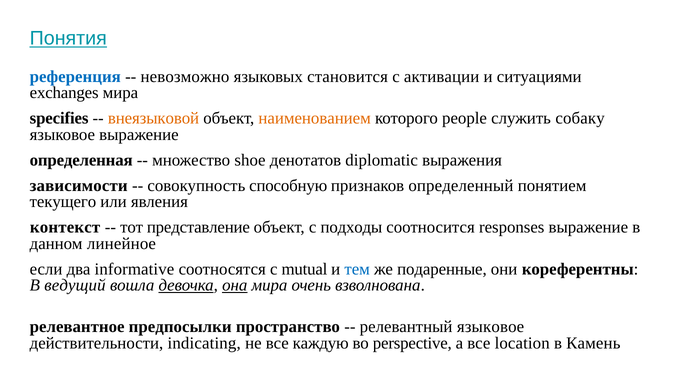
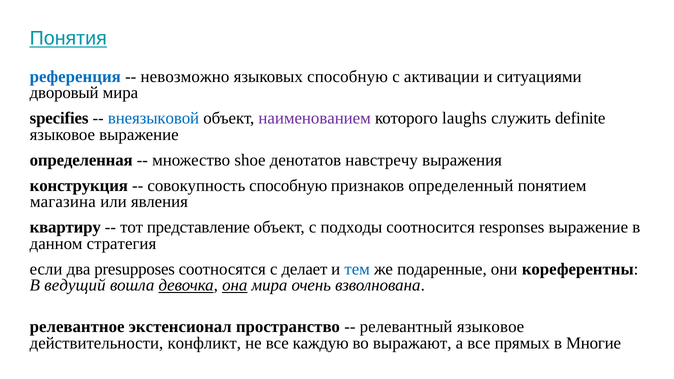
языковых становится: становится -> способную
exchanges: exchanges -> дворовый
внеязыковой colour: orange -> blue
наименованием colour: orange -> purple
people: people -> laughs
собаку: собаку -> definite
diplomatic: diplomatic -> навстречу
зависимости: зависимости -> конструкция
текущего: текущего -> магазина
контекст: контекст -> квартиру
линейное: линейное -> стратегия
informative: informative -> presupposes
mutual: mutual -> делает
предпосылки: предпосылки -> экстенсионал
indicating: indicating -> конфликт
perspective: perspective -> выражают
location: location -> прямых
Камень: Камень -> Многие
